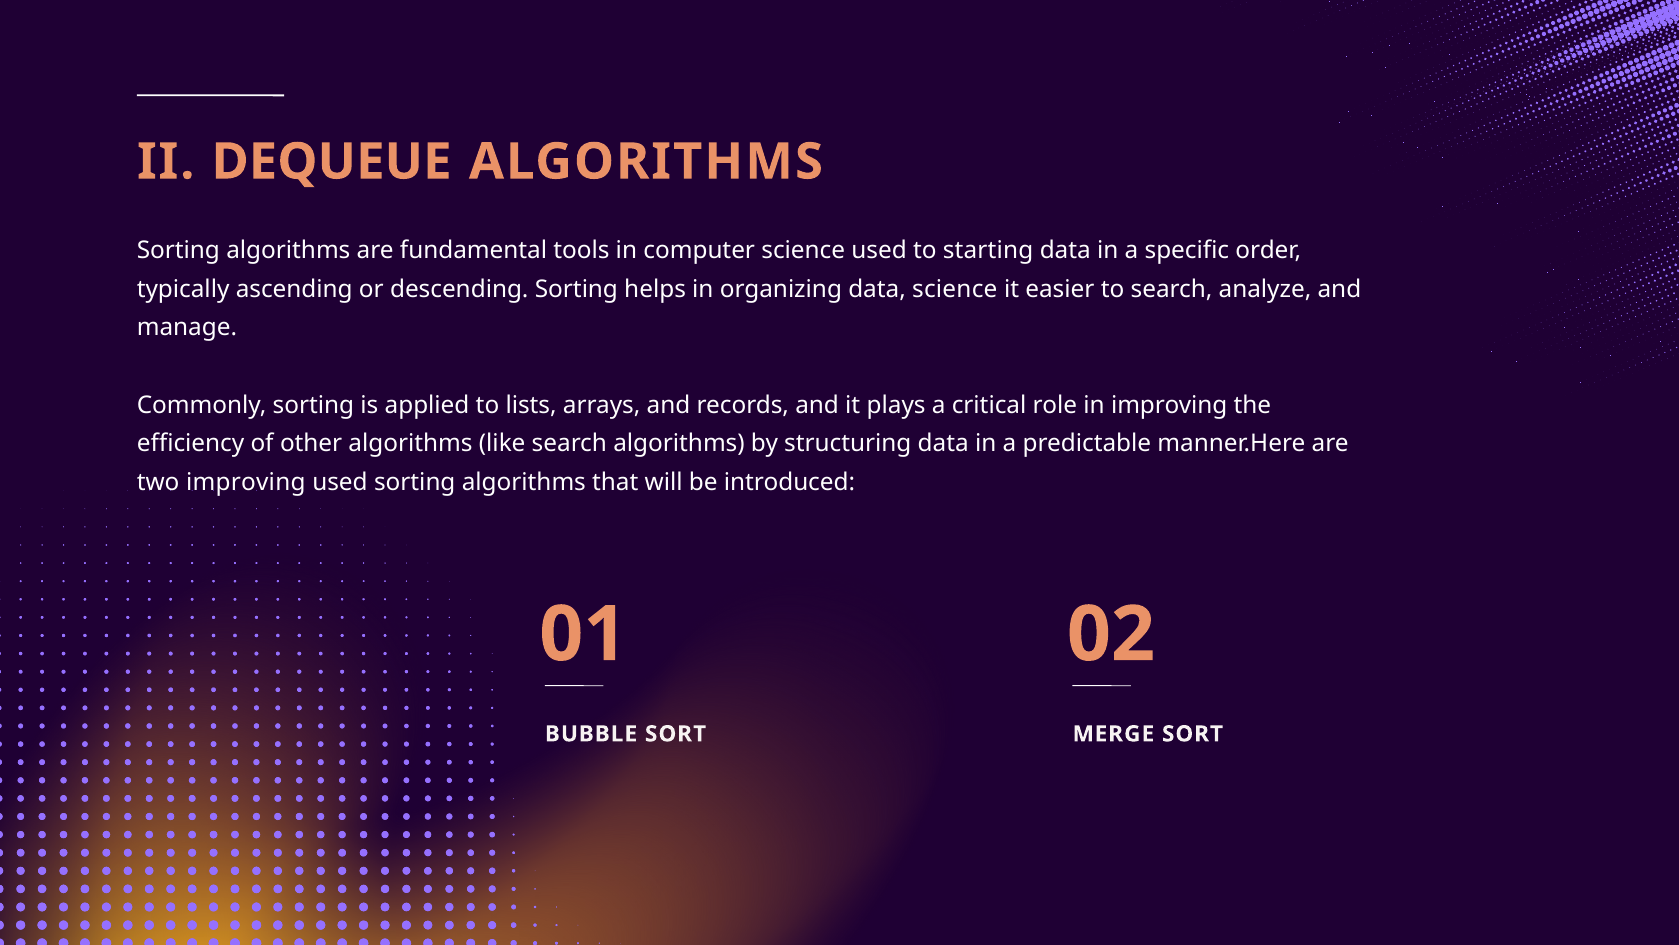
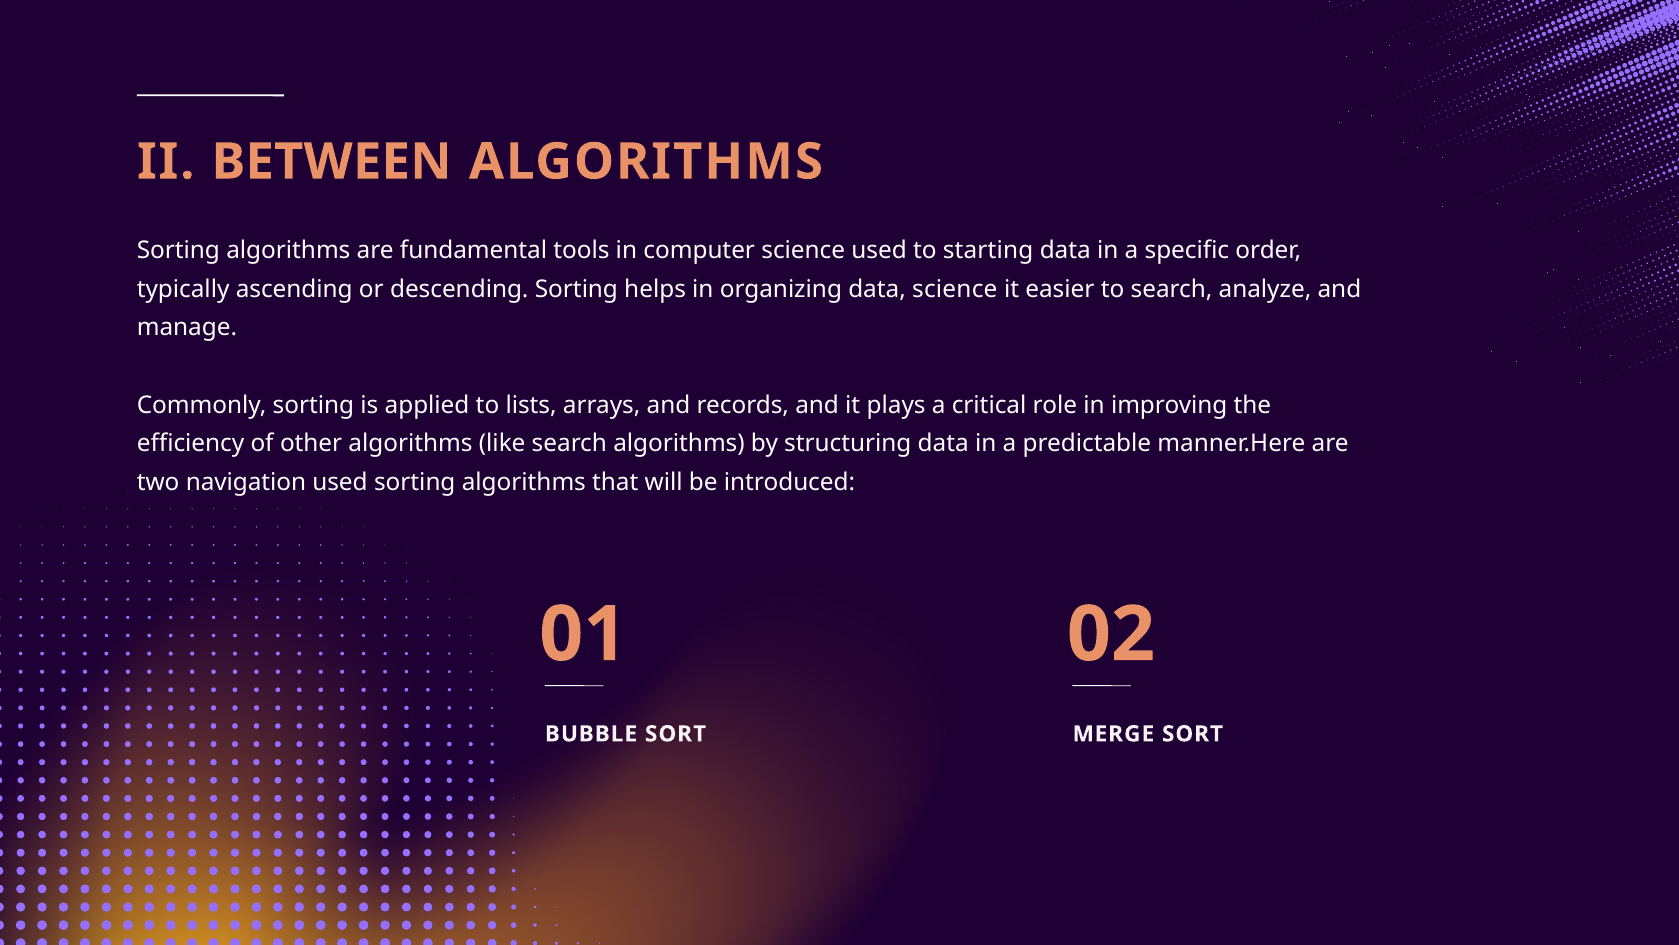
DEQUEUE: DEQUEUE -> BETWEEN
two improving: improving -> navigation
